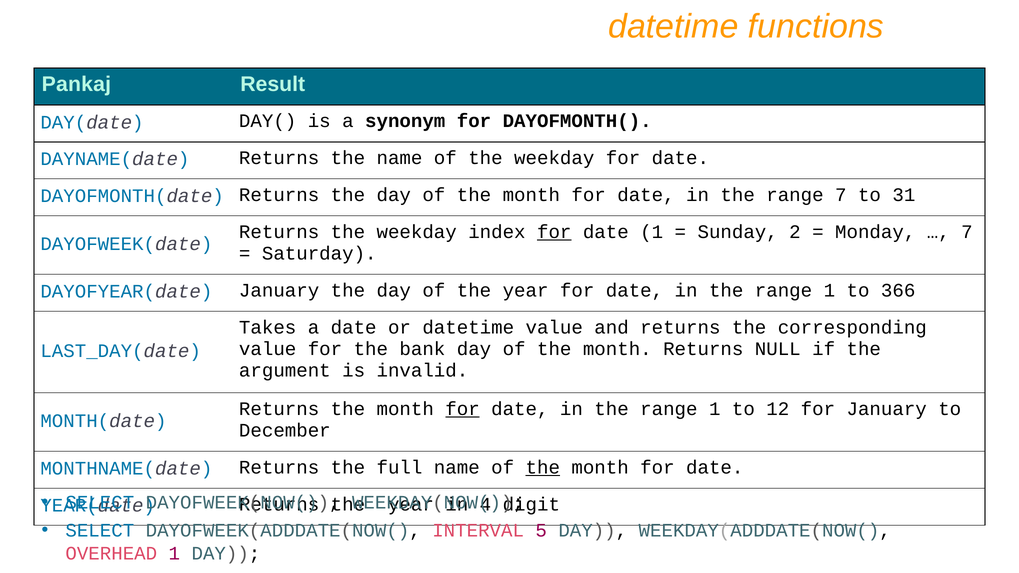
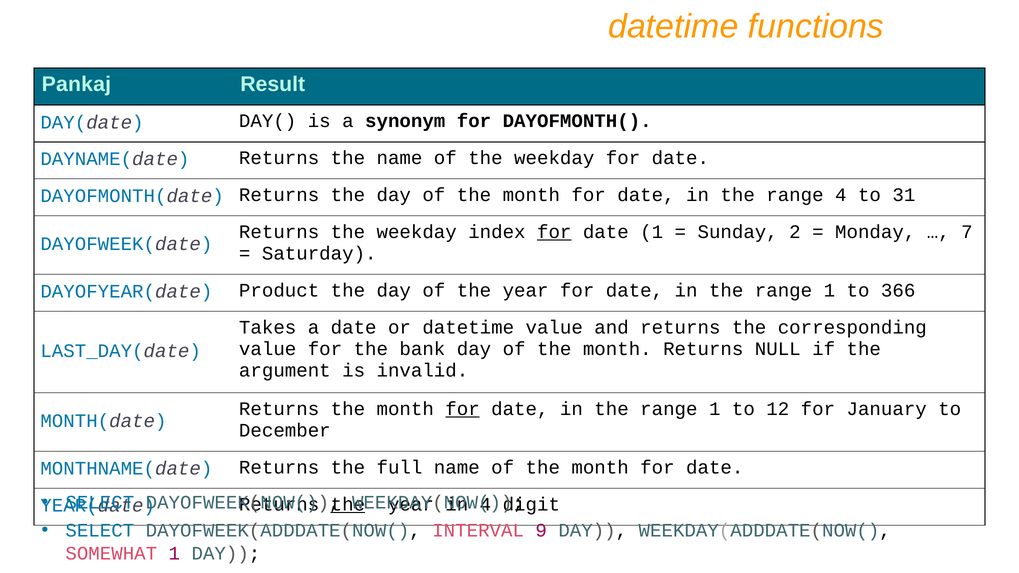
range 7: 7 -> 4
DAYOFYEAR(date January: January -> Product
the at (543, 467) underline: present -> none
the at (348, 504) underline: none -> present
5: 5 -> 9
OVERHEAD: OVERHEAD -> SOMEWHAT
